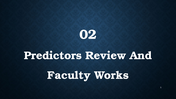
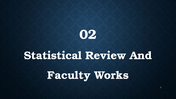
Predictors: Predictors -> Statistical
